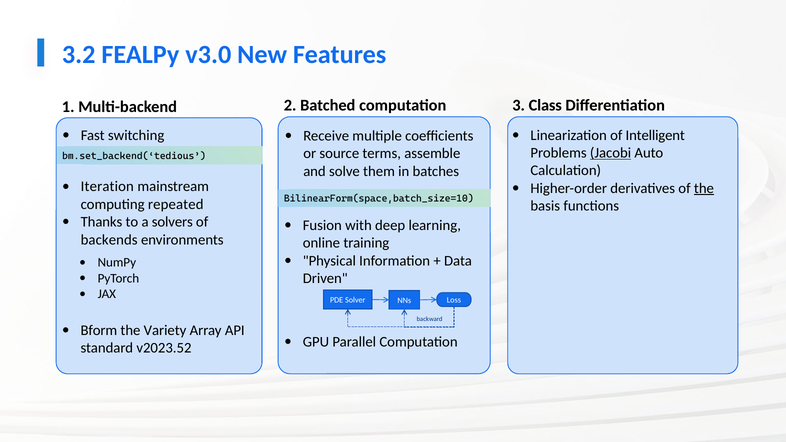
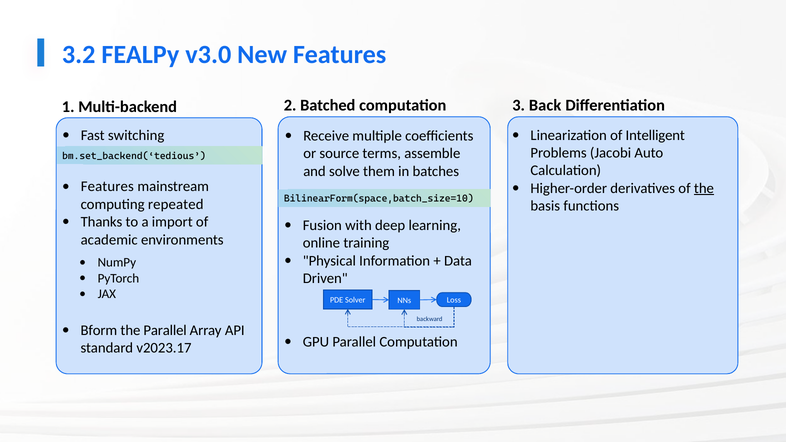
Class: Class -> Back
Jacobi underline: present -> none
Iteration at (107, 187): Iteration -> Features
solvers: solvers -> import
backends: backends -> academic
the Variety: Variety -> Parallel
v2023.52: v2023.52 -> v2023.17
